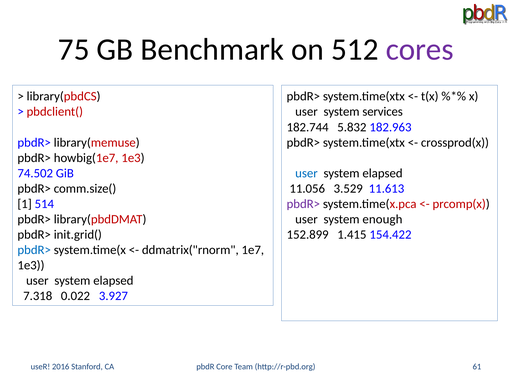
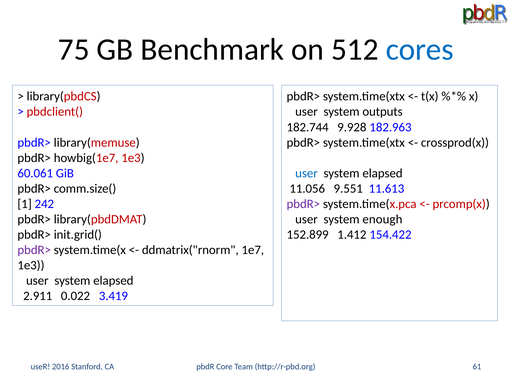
cores colour: purple -> blue
services: services -> outputs
5.832: 5.832 -> 9.928
74.502: 74.502 -> 60.061
3.529: 3.529 -> 9.551
514: 514 -> 242
1.415: 1.415 -> 1.412
pbdR> at (34, 250) colour: blue -> purple
7.318: 7.318 -> 2.911
3.927: 3.927 -> 3.419
